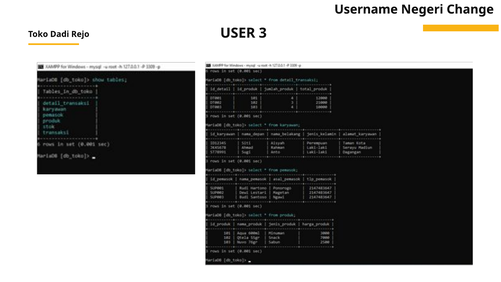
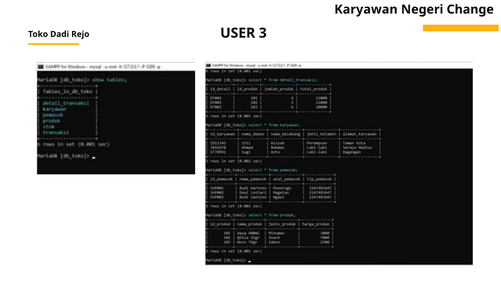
Username: Username -> Karyawan
